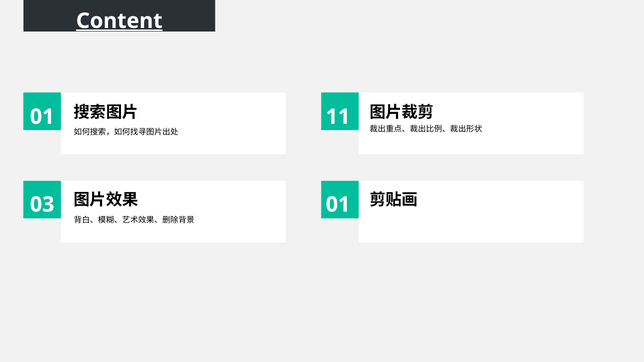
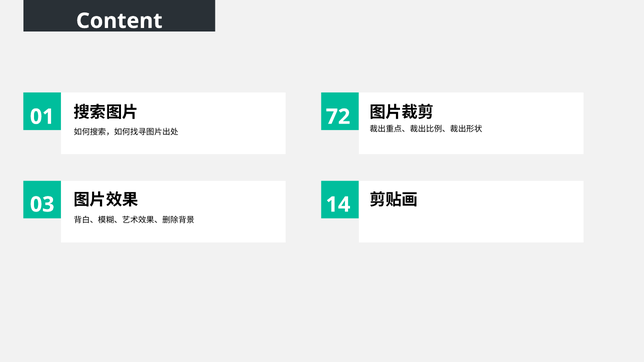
Content underline: present -> none
11: 11 -> 72
01 at (338, 205): 01 -> 14
